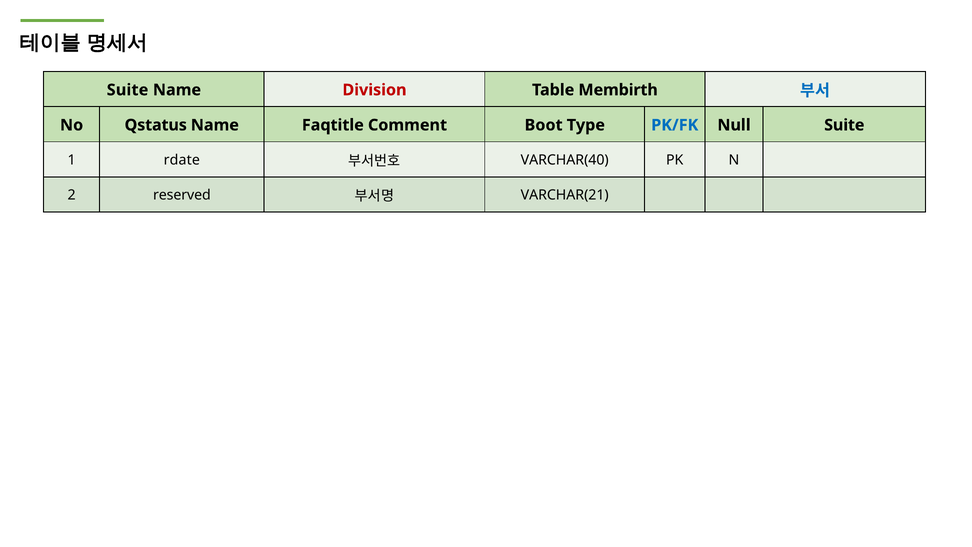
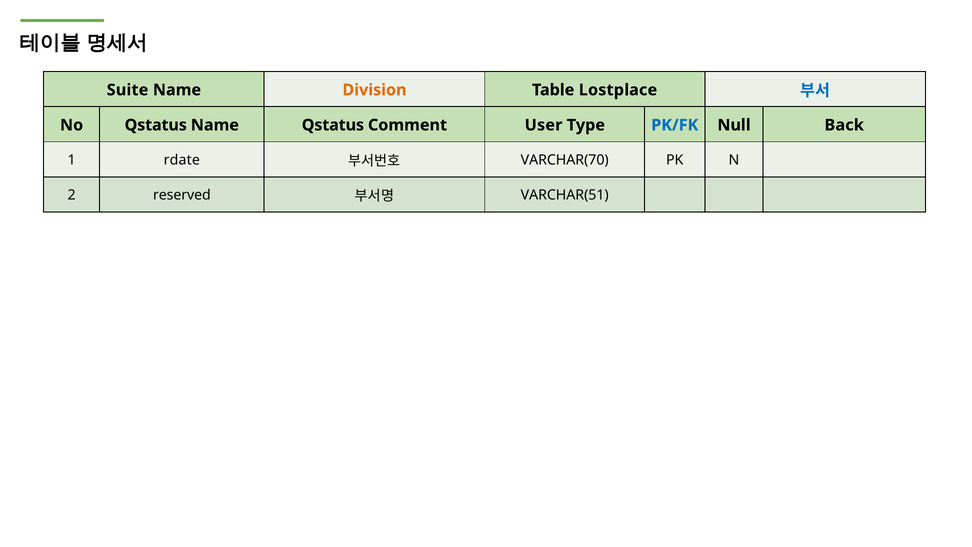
Division colour: red -> orange
Membirth: Membirth -> Lostplace
Name Faqtitle: Faqtitle -> Qstatus
Boot: Boot -> User
Null Suite: Suite -> Back
VARCHAR(40: VARCHAR(40 -> VARCHAR(70
VARCHAR(21: VARCHAR(21 -> VARCHAR(51
